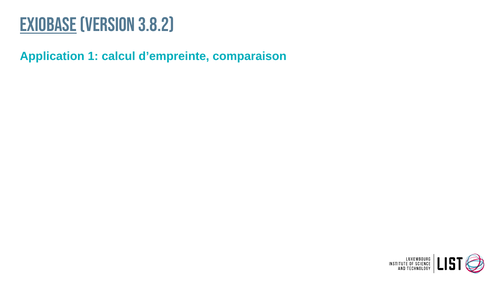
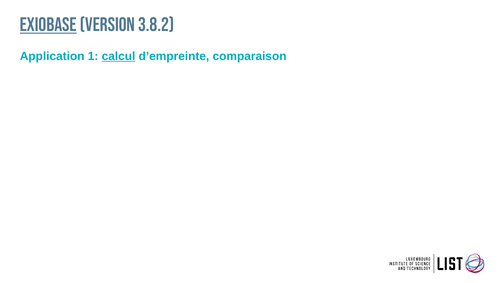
calcul underline: none -> present
